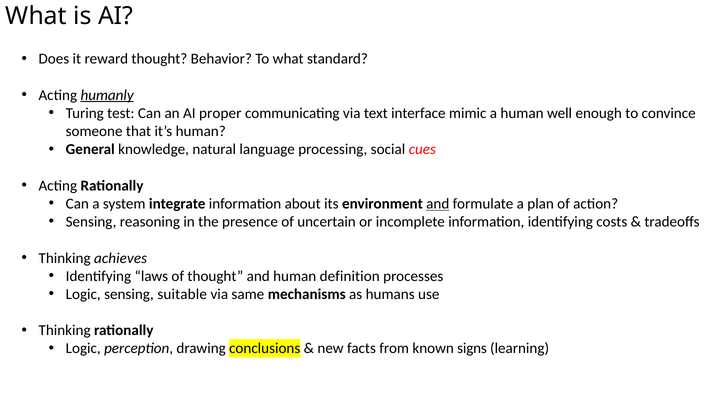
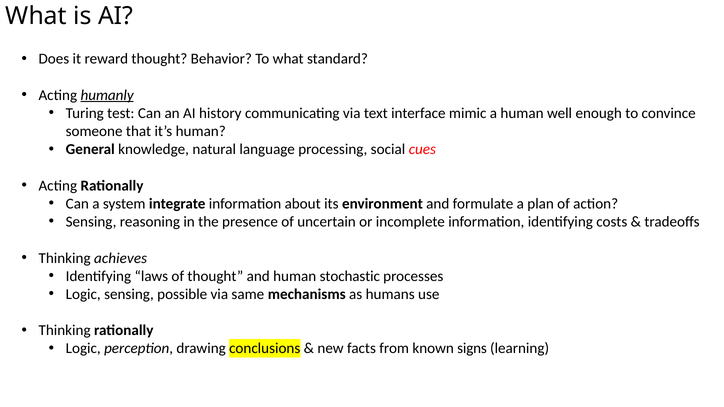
proper: proper -> history
and at (438, 204) underline: present -> none
definition: definition -> stochastic
suitable: suitable -> possible
